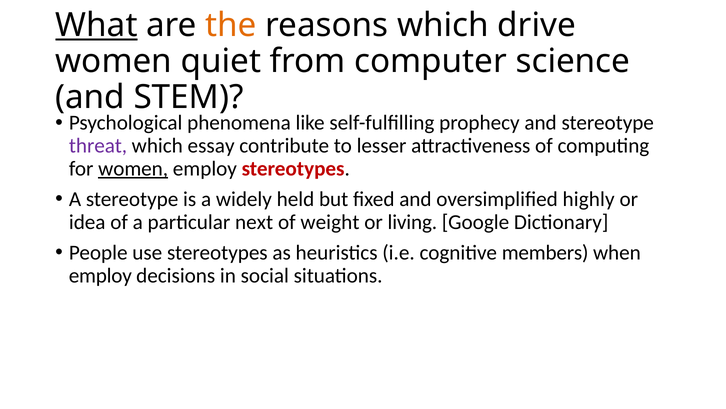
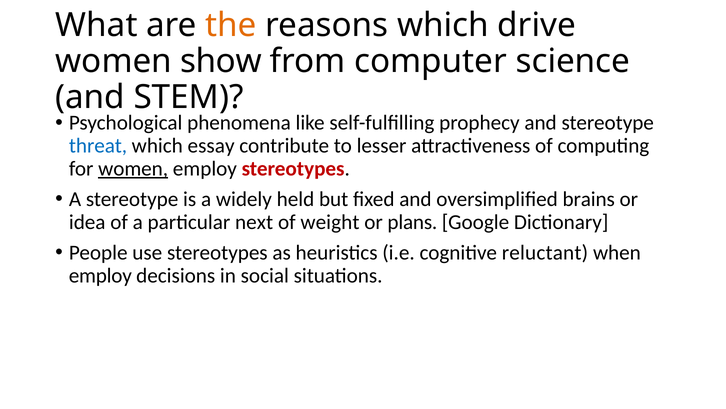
What underline: present -> none
quiet: quiet -> show
threat colour: purple -> blue
highly: highly -> brains
living: living -> plans
members: members -> reluctant
